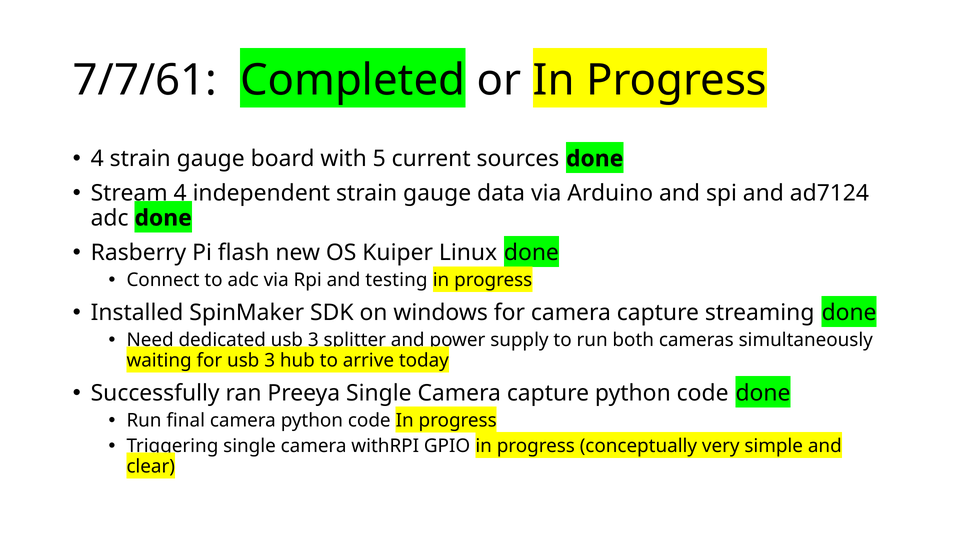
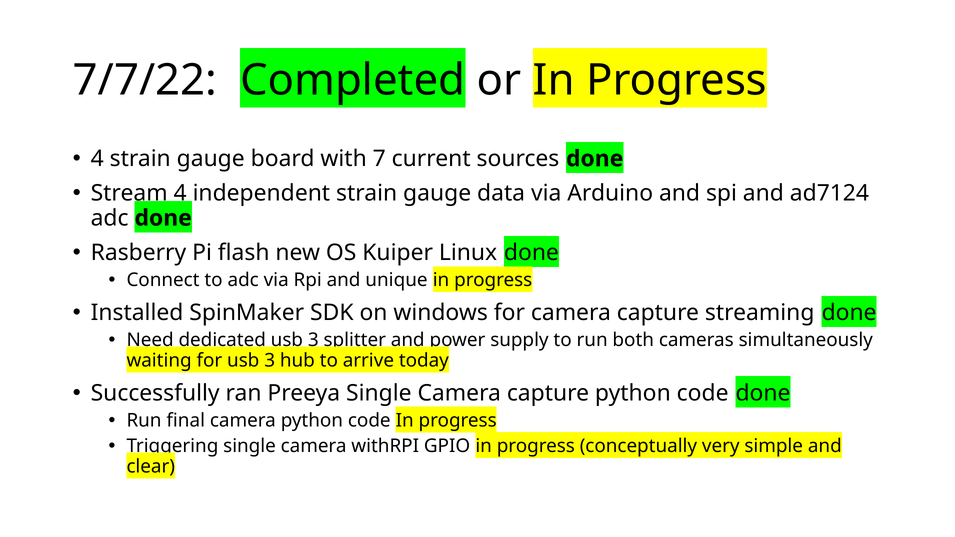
7/7/61: 7/7/61 -> 7/7/22
5: 5 -> 7
testing: testing -> unique
